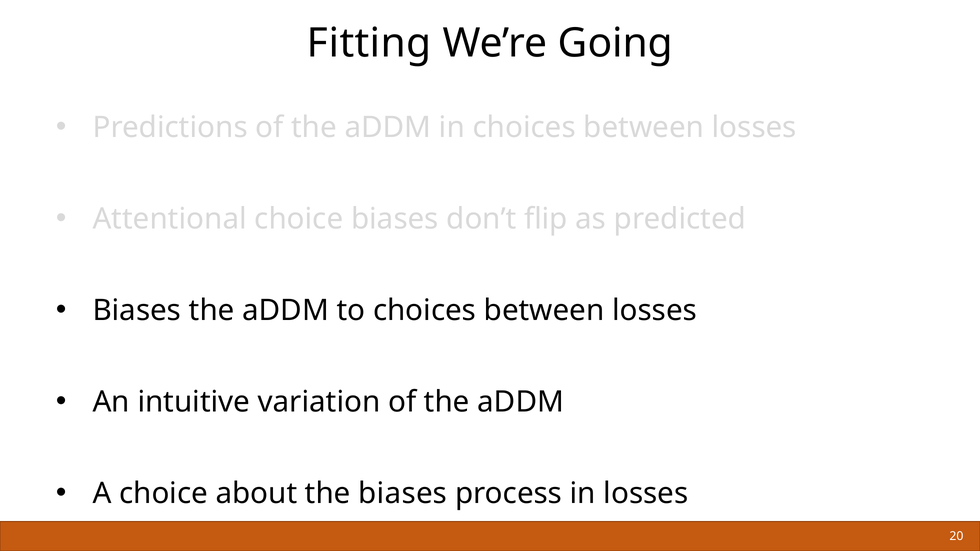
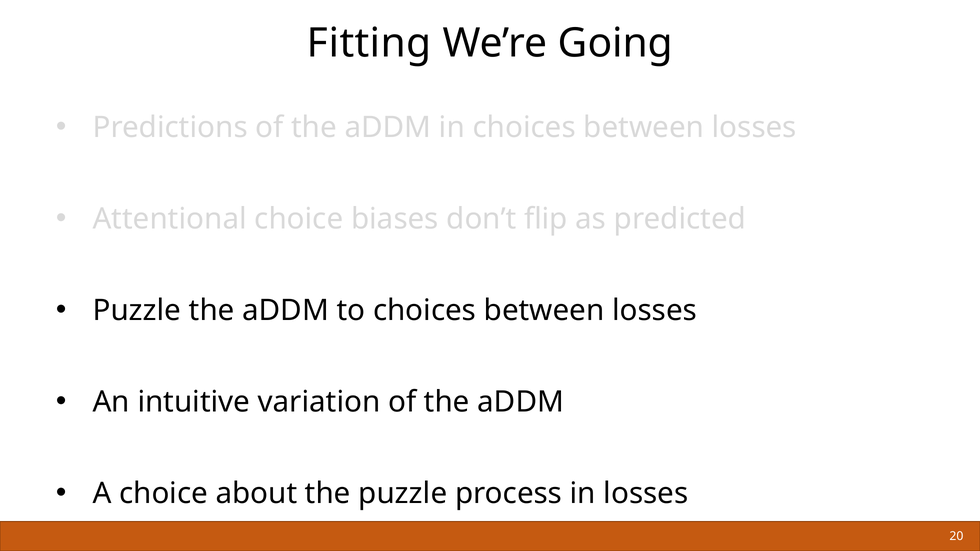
Biases at (137, 311): Biases -> Puzzle
the biases: biases -> puzzle
